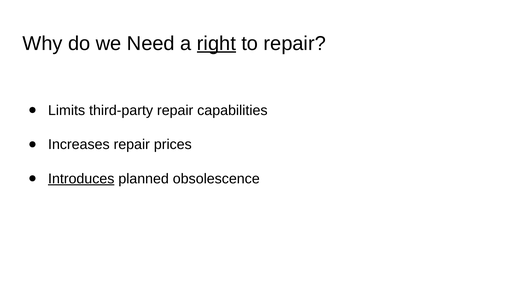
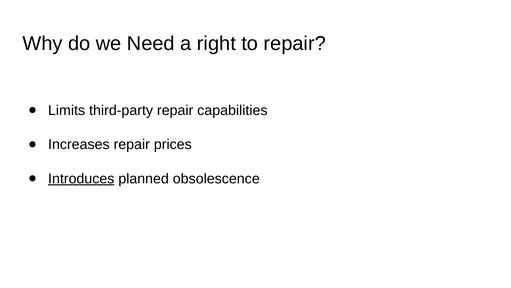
right underline: present -> none
